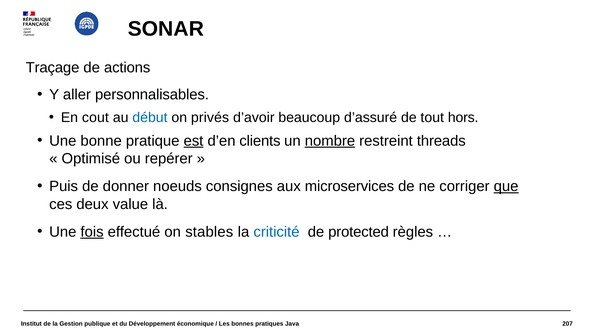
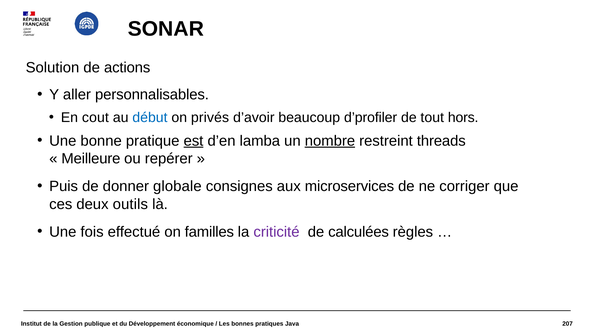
Traçage: Traçage -> Solution
d’assuré: d’assuré -> d’profiler
clients: clients -> lamba
Optimisé: Optimisé -> Meilleure
noeuds: noeuds -> globale
que underline: present -> none
value: value -> outils
fois underline: present -> none
stables: stables -> familles
criticité colour: blue -> purple
protected: protected -> calculées
